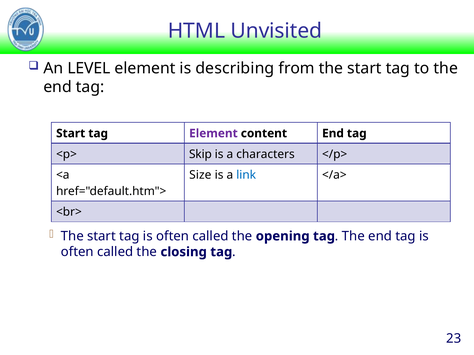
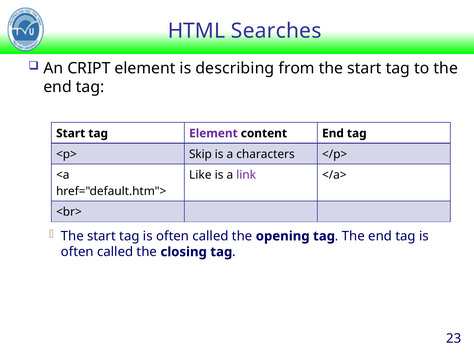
Unvisited: Unvisited -> Searches
LEVEL: LEVEL -> CRIPT
Size: Size -> Like
link colour: blue -> purple
